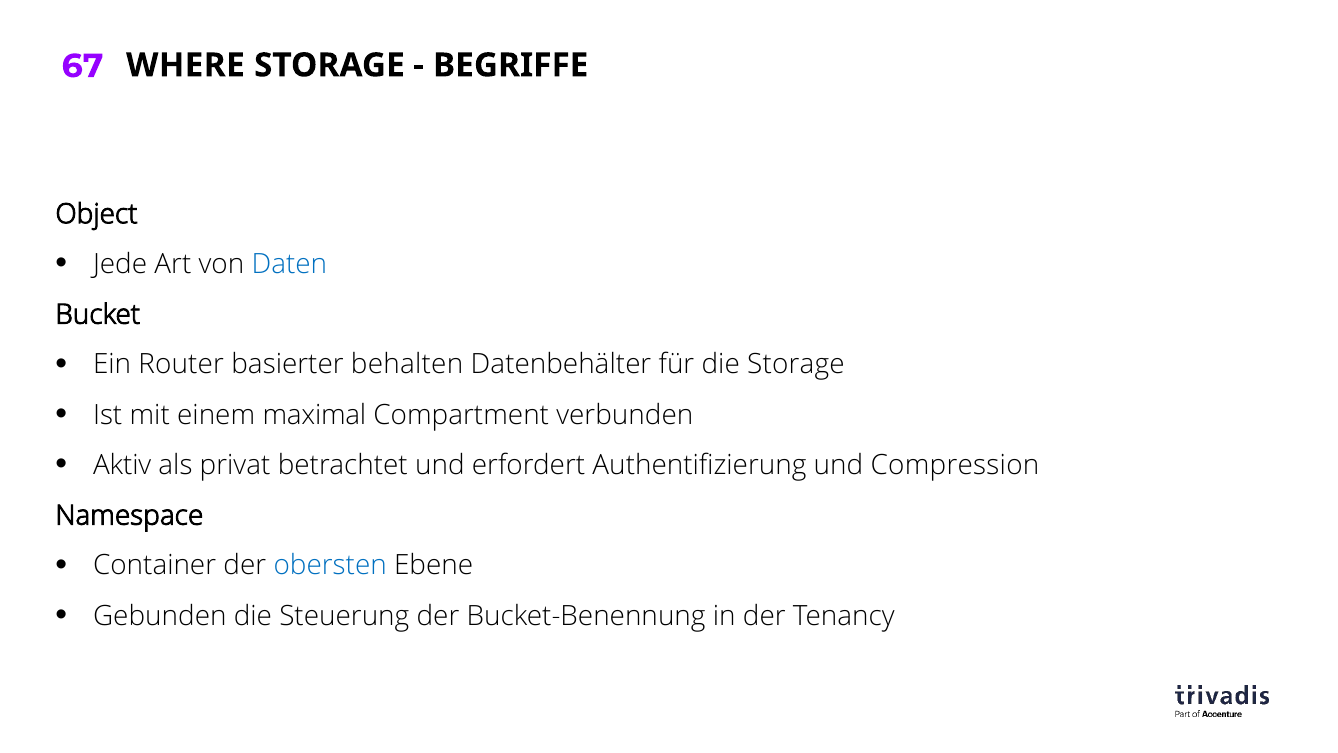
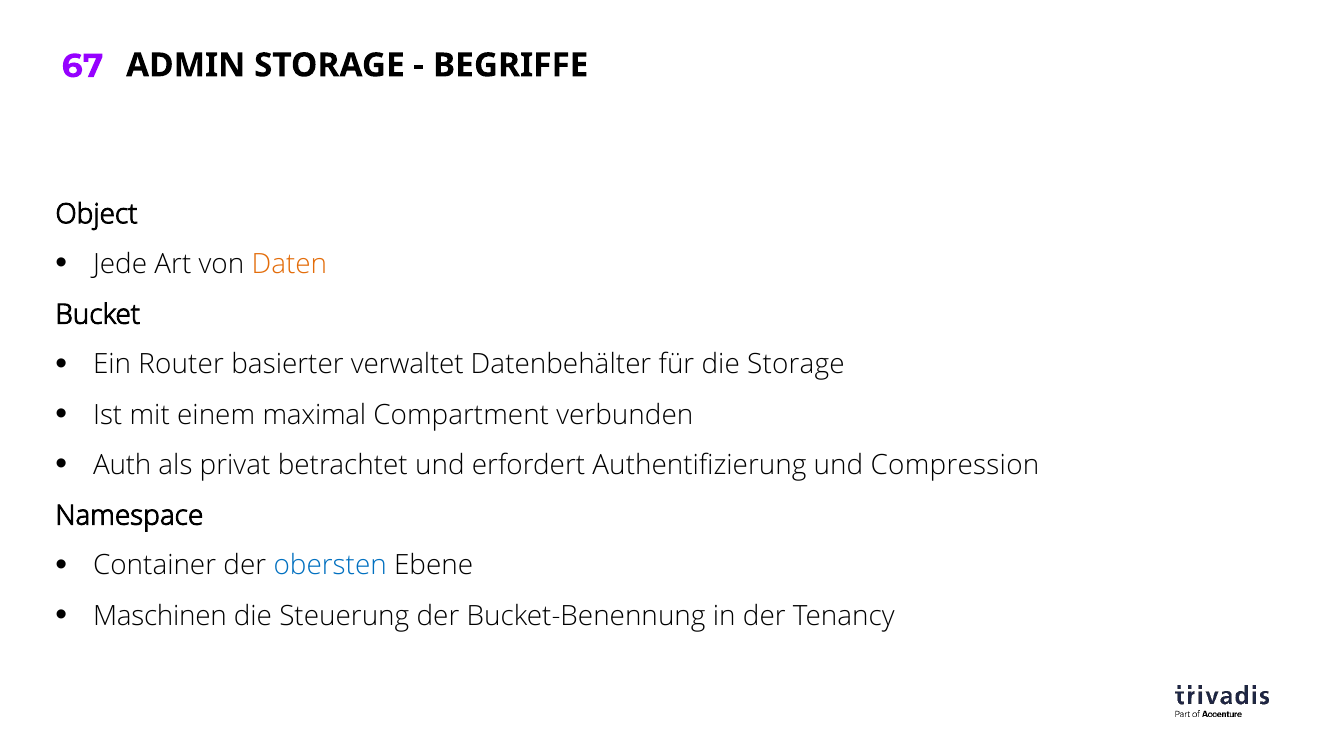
WHERE: WHERE -> ADMIN
Daten colour: blue -> orange
behalten: behalten -> verwaltet
Aktiv: Aktiv -> Auth
Gebunden: Gebunden -> Maschinen
